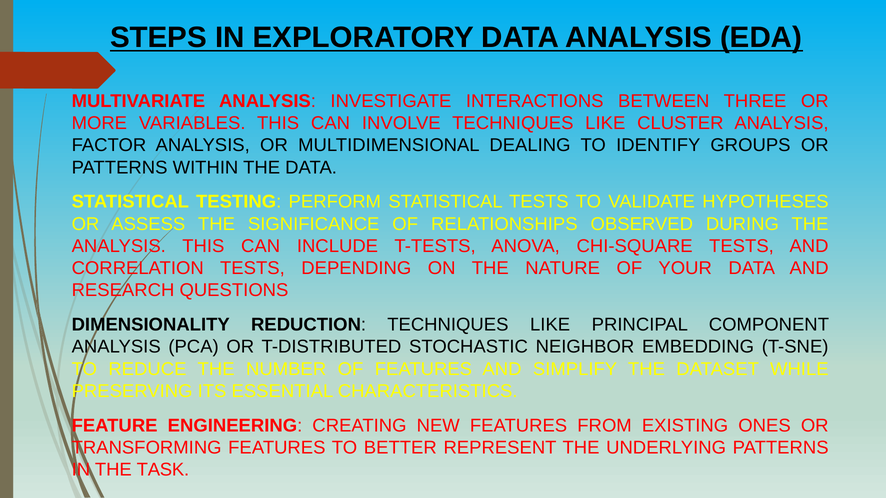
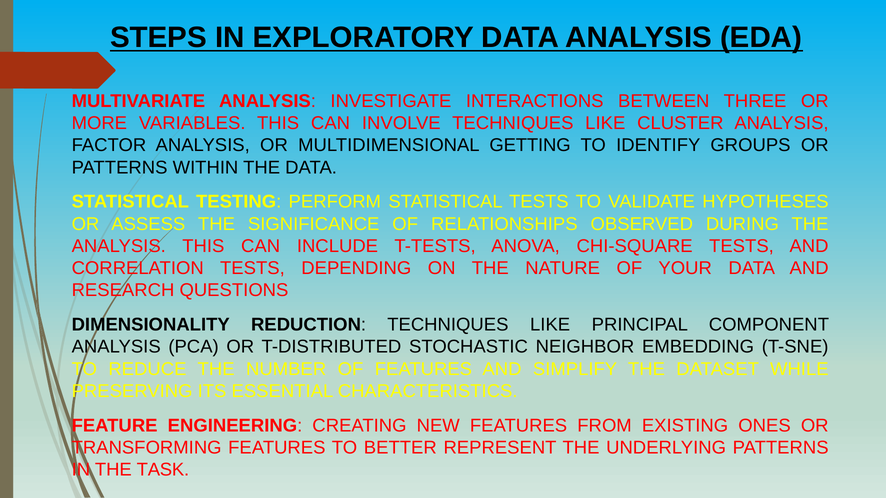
DEALING: DEALING -> GETTING
